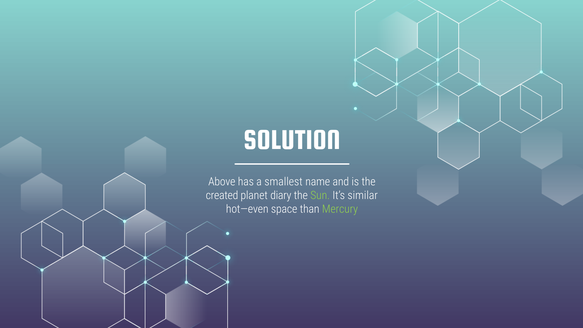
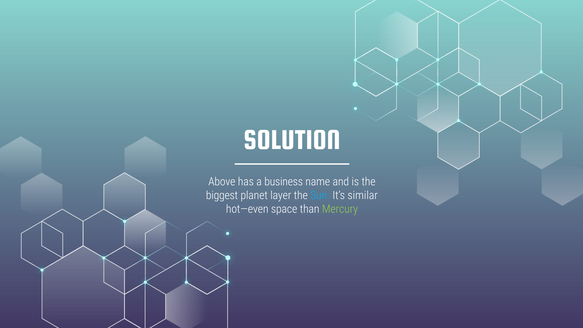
smallest: smallest -> business
created: created -> biggest
diary: diary -> layer
Sun colour: light green -> light blue
